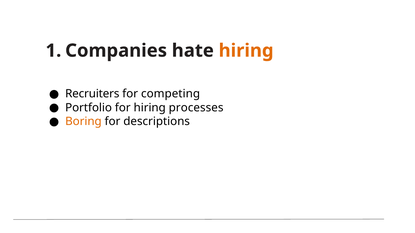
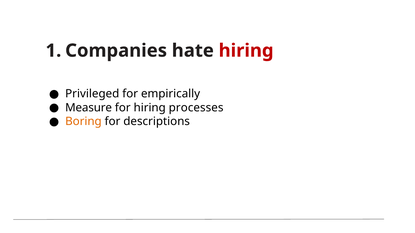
hiring at (246, 51) colour: orange -> red
Recruiters: Recruiters -> Privileged
competing: competing -> empirically
Portfolio: Portfolio -> Measure
